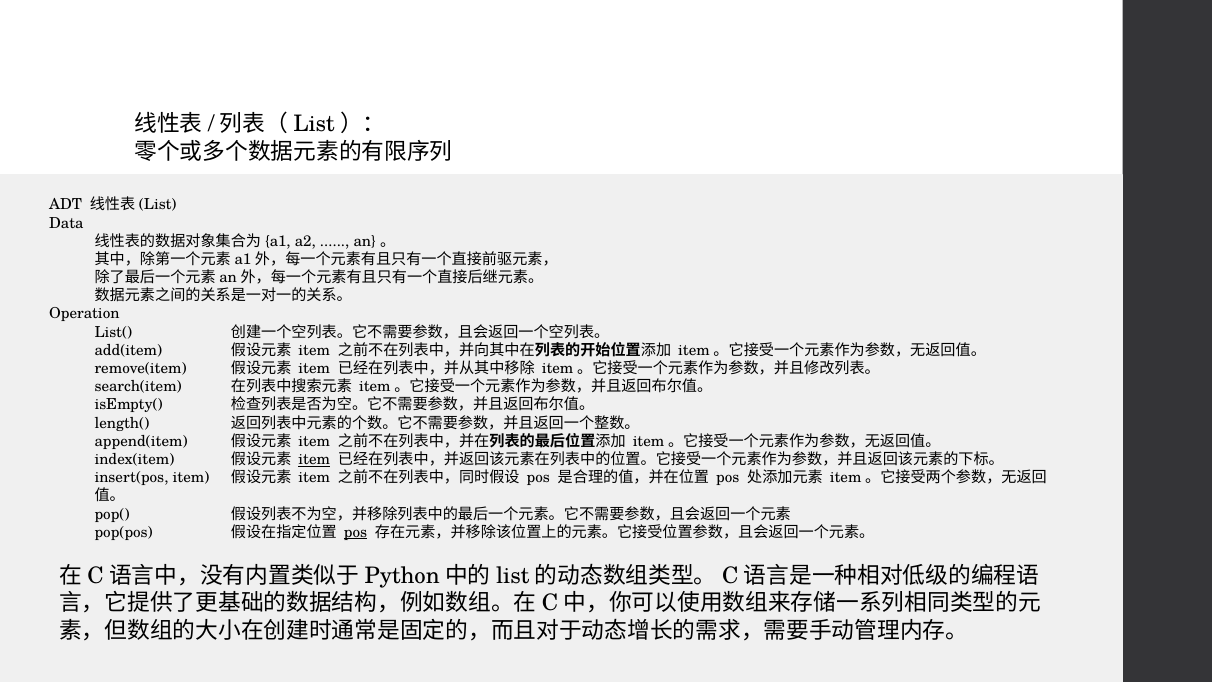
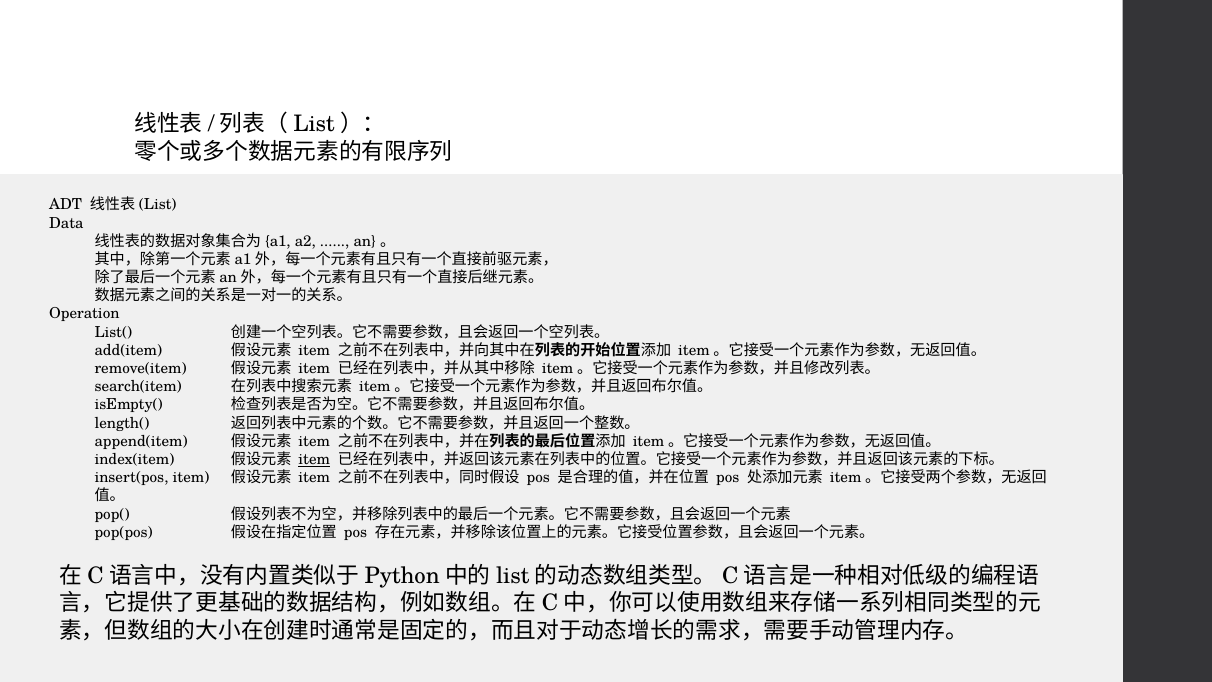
pos at (356, 532) underline: present -> none
